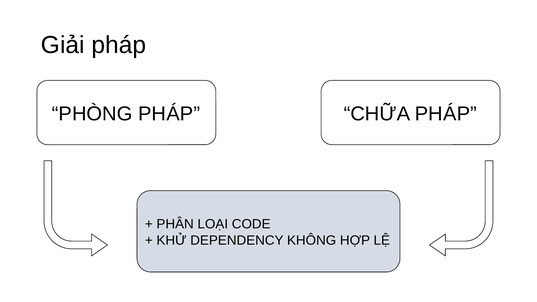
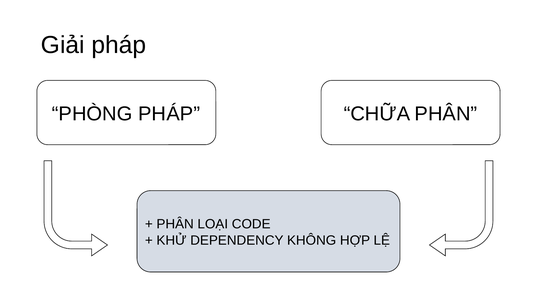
CHỮA PHÁP: PHÁP -> PHÂN
